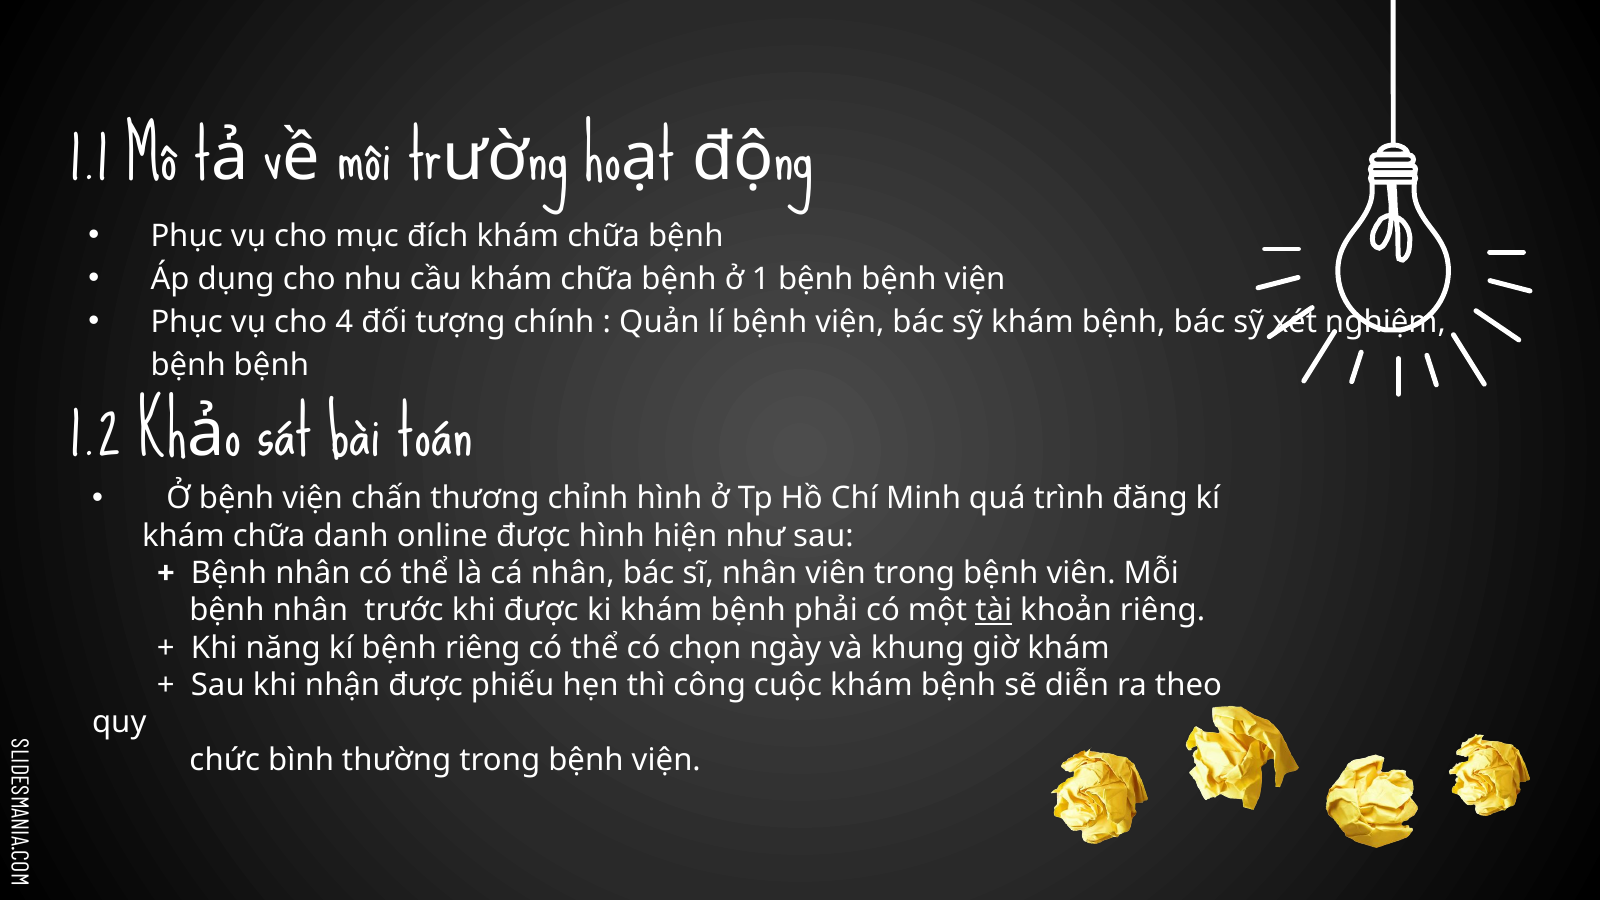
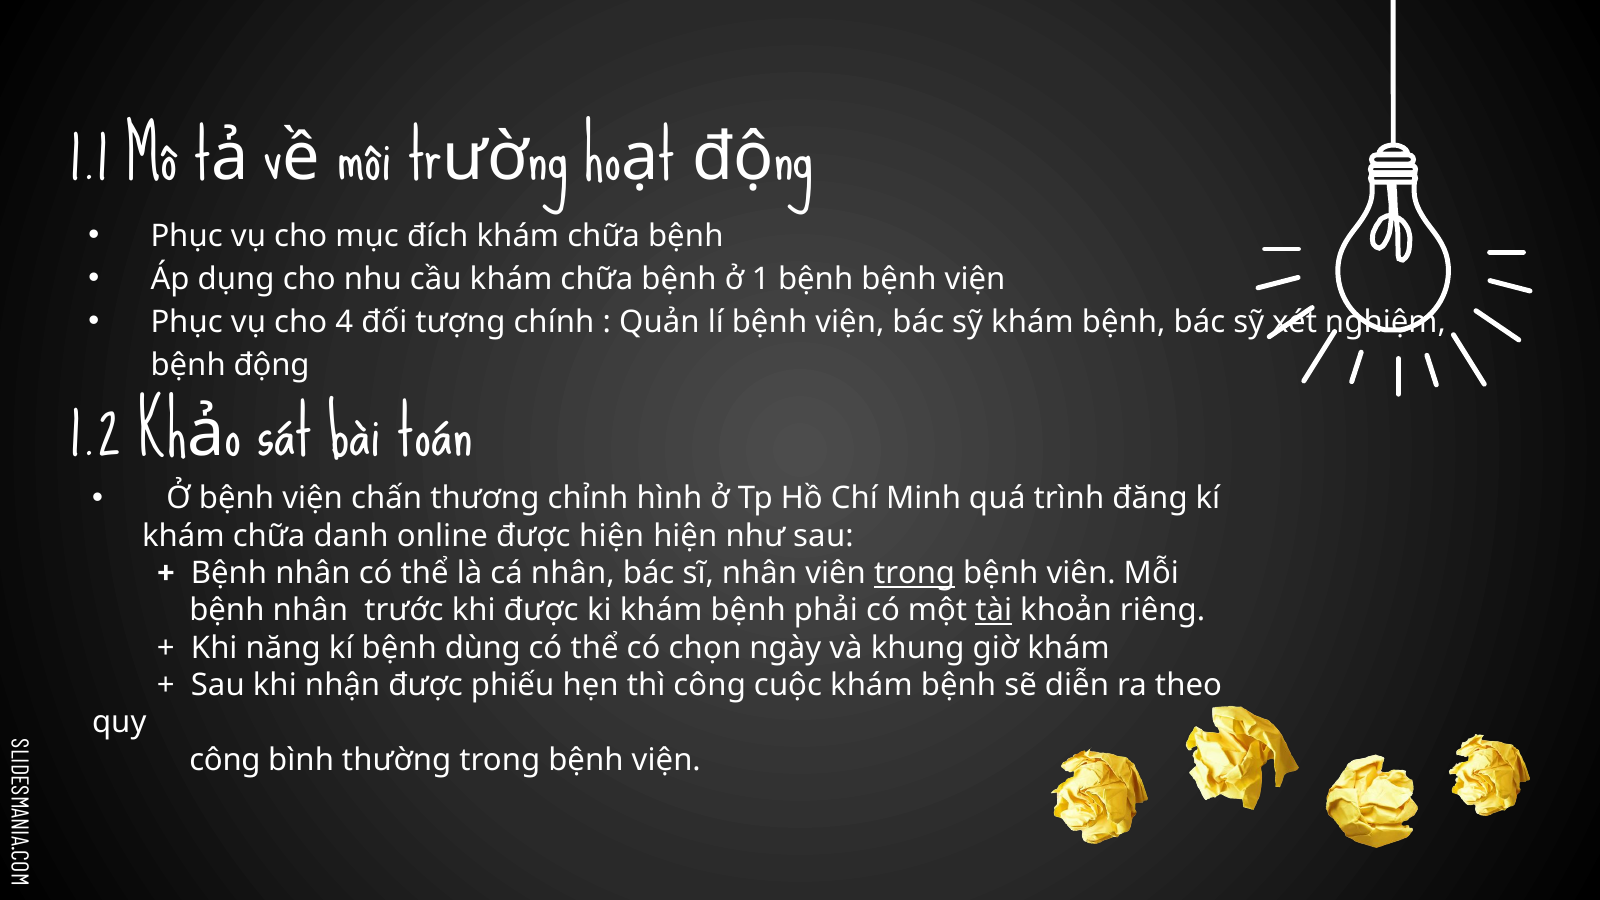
bệnh at (271, 365): bệnh -> động
được hình: hình -> hiện
trong at (915, 573) underline: none -> present
bệnh riêng: riêng -> dùng
chức at (225, 760): chức -> công
